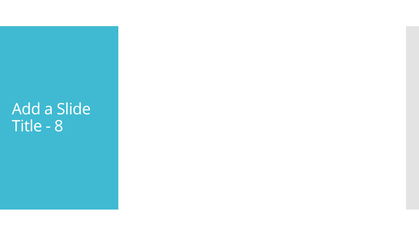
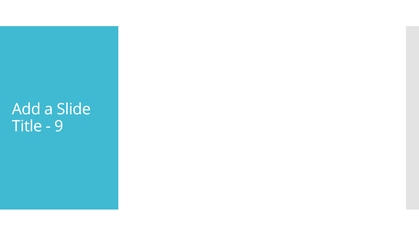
8: 8 -> 9
